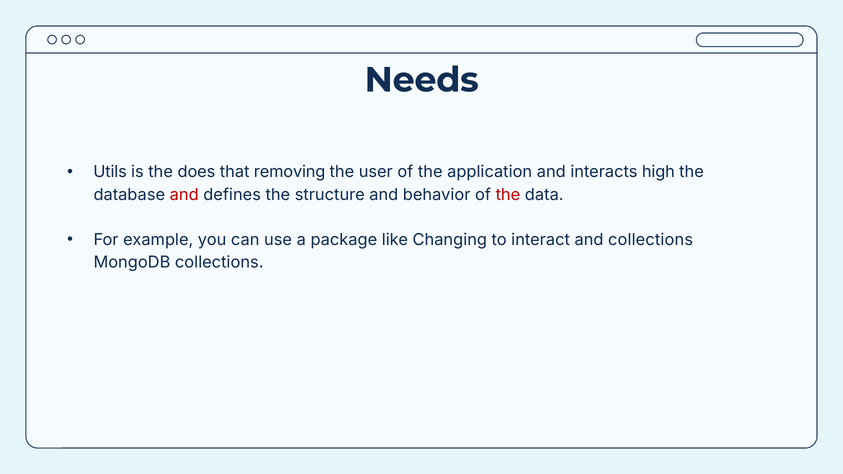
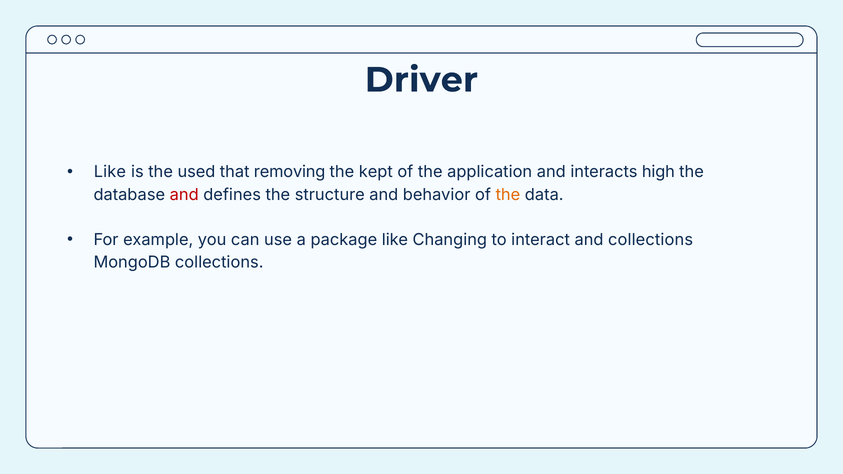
Needs: Needs -> Driver
Utils at (110, 172): Utils -> Like
does: does -> used
user: user -> kept
the at (508, 195) colour: red -> orange
